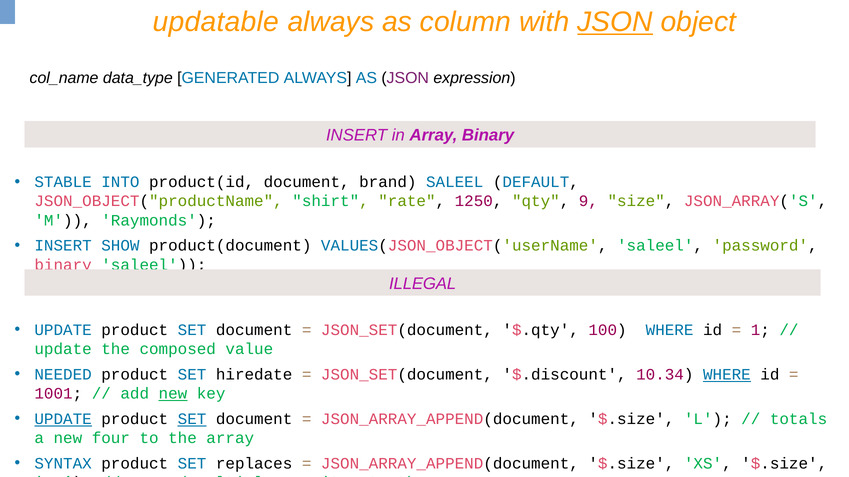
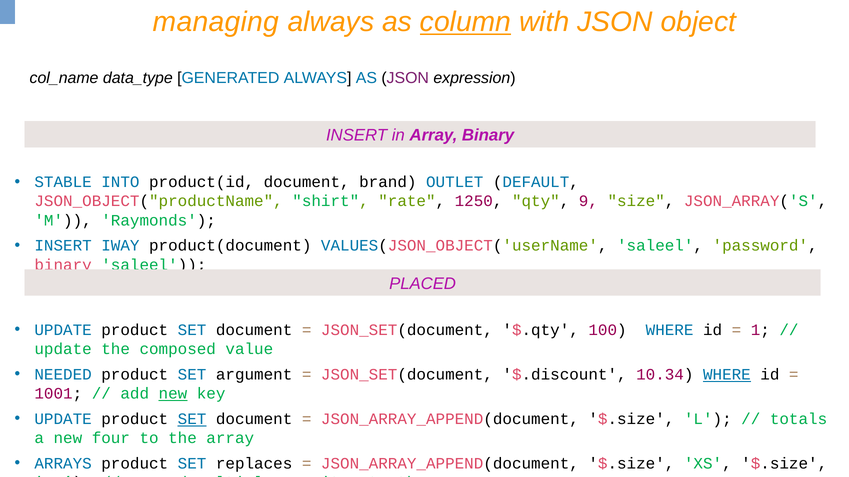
updatable: updatable -> managing
column underline: none -> present
JSON at (615, 22) underline: present -> none
brand SALEEL: SALEEL -> OUTLET
SHOW: SHOW -> IWAY
ILLEGAL: ILLEGAL -> PLACED
hiredate: hiredate -> argument
UPDATE at (63, 419) underline: present -> none
SYNTAX: SYNTAX -> ARRAYS
